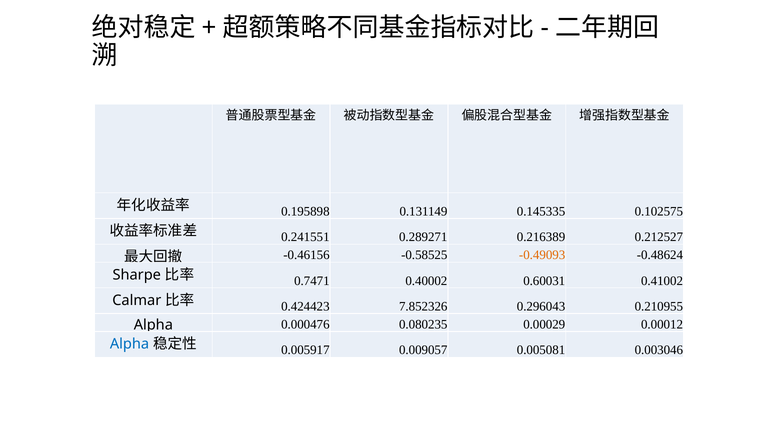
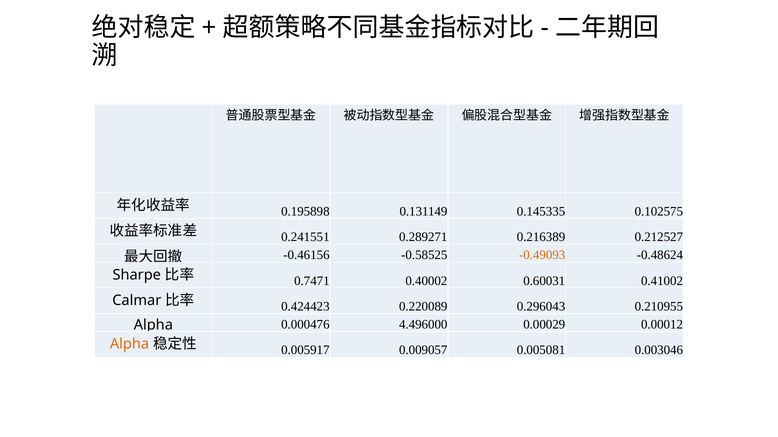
7.852326: 7.852326 -> 0.220089
0.080235: 0.080235 -> 4.496000
Alpha at (129, 345) colour: blue -> orange
